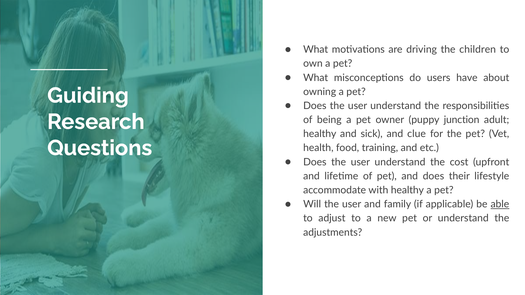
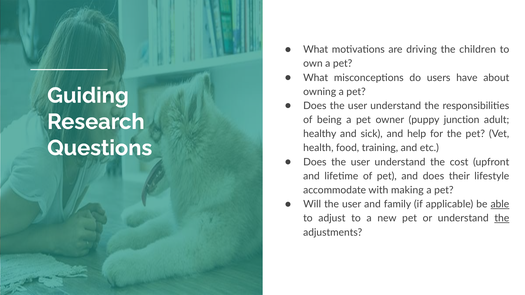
clue: clue -> help
with healthy: healthy -> making
the at (502, 218) underline: none -> present
